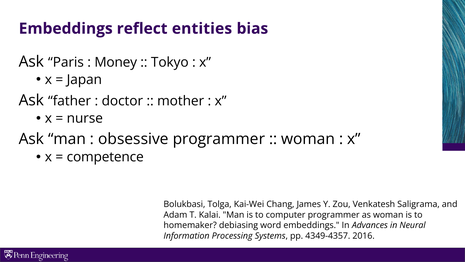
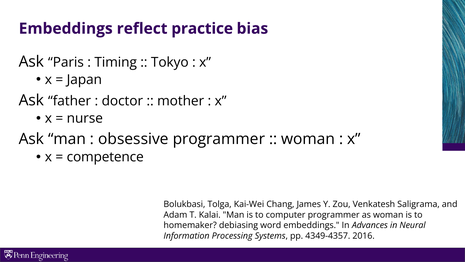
entities: entities -> practice
Money: Money -> Timing
